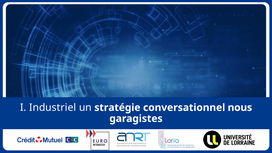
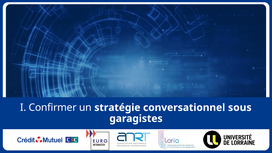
Industriel: Industriel -> Confirmer
nous: nous -> sous
